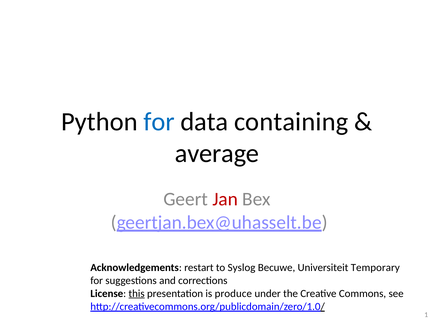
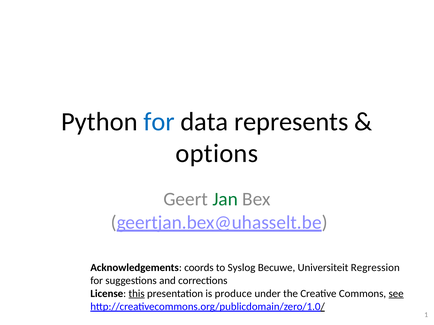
containing: containing -> represents
average: average -> options
Jan colour: red -> green
restart: restart -> coords
Temporary: Temporary -> Regression
see underline: none -> present
